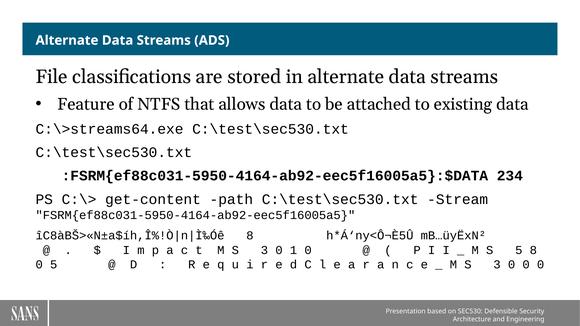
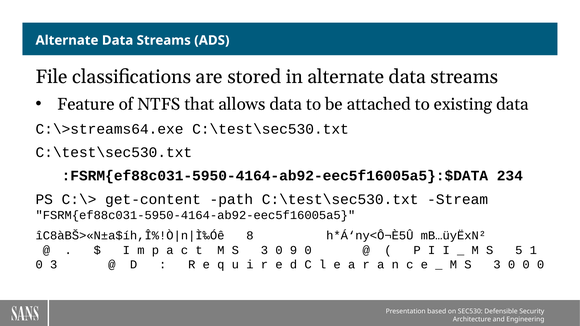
1: 1 -> 9
5 8: 8 -> 1
0 5: 5 -> 3
